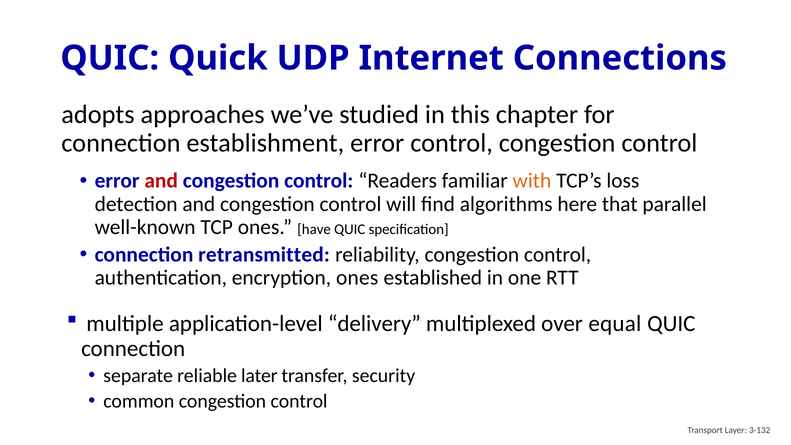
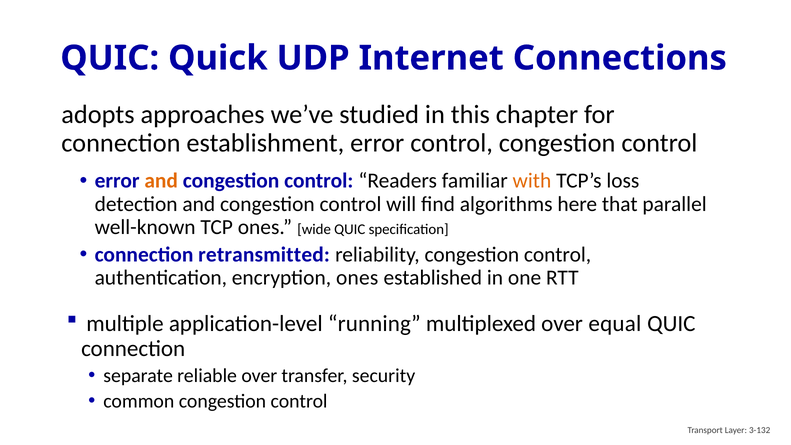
and at (161, 181) colour: red -> orange
have: have -> wide
delivery: delivery -> running
reliable later: later -> over
